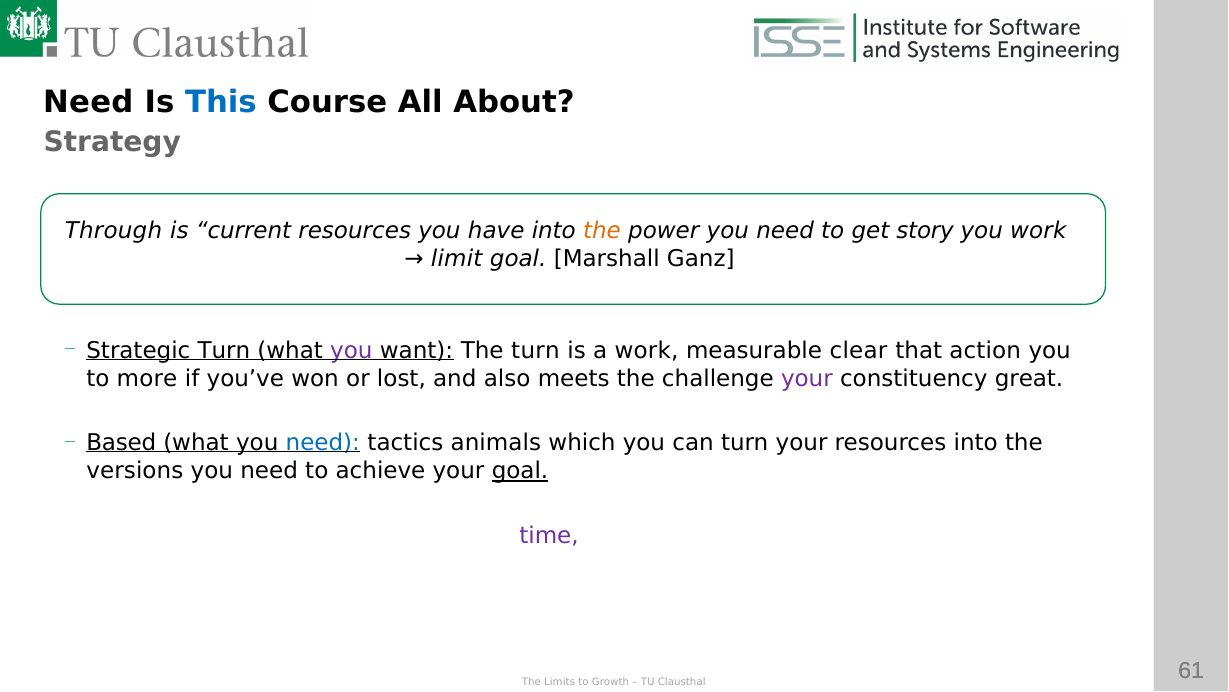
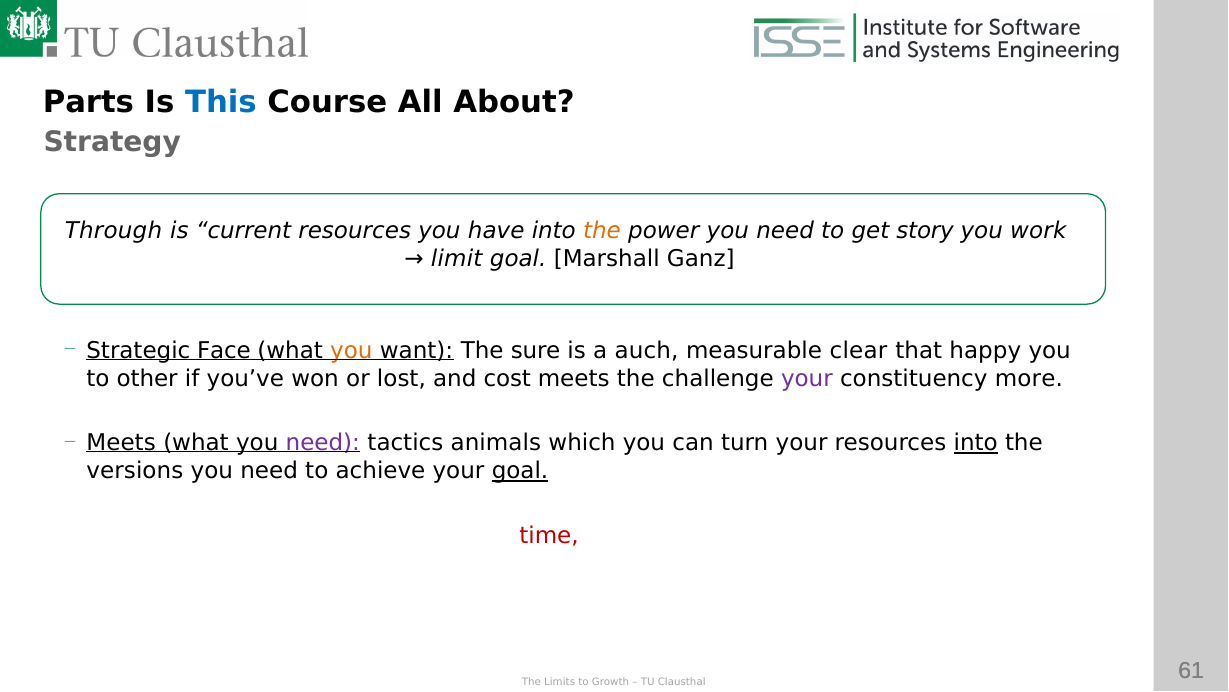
Need at (88, 102): Need -> Parts
Strategic Turn: Turn -> Face
you at (351, 351) colour: purple -> orange
The turn: turn -> sure
a work: work -> auch
action: action -> happy
more: more -> other
also: also -> cost
great: great -> more
Based at (121, 443): Based -> Meets
need at (323, 443) colour: blue -> purple
into at (976, 443) underline: none -> present
time colour: purple -> red
